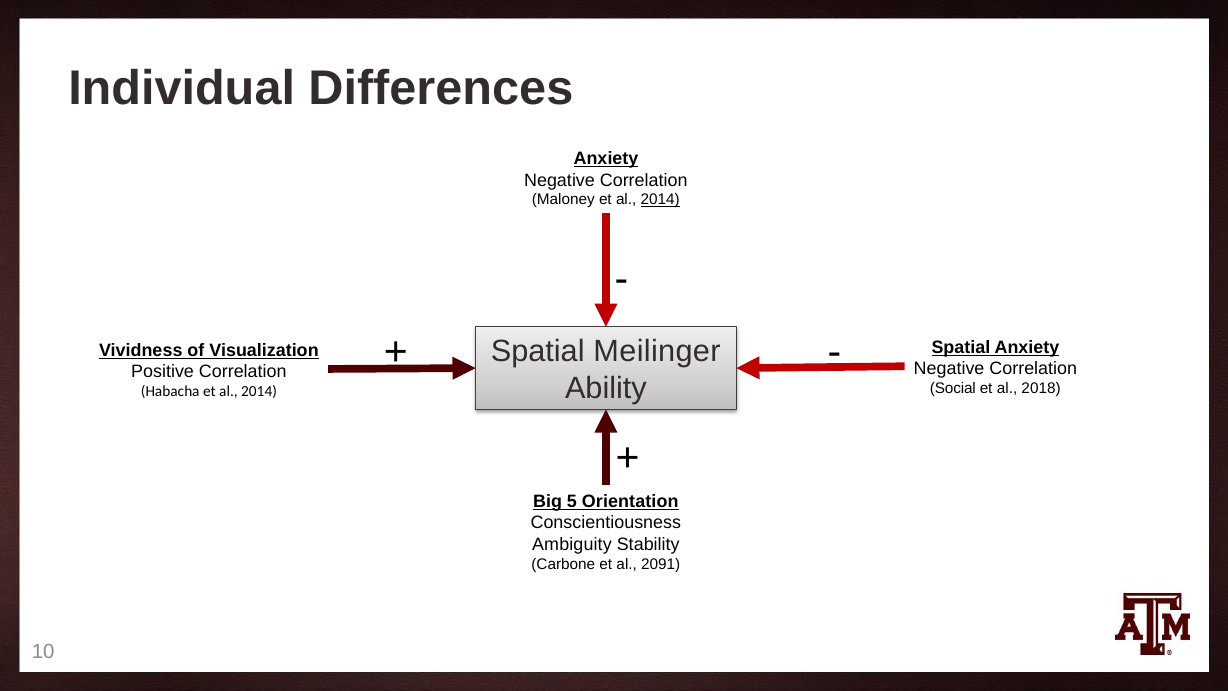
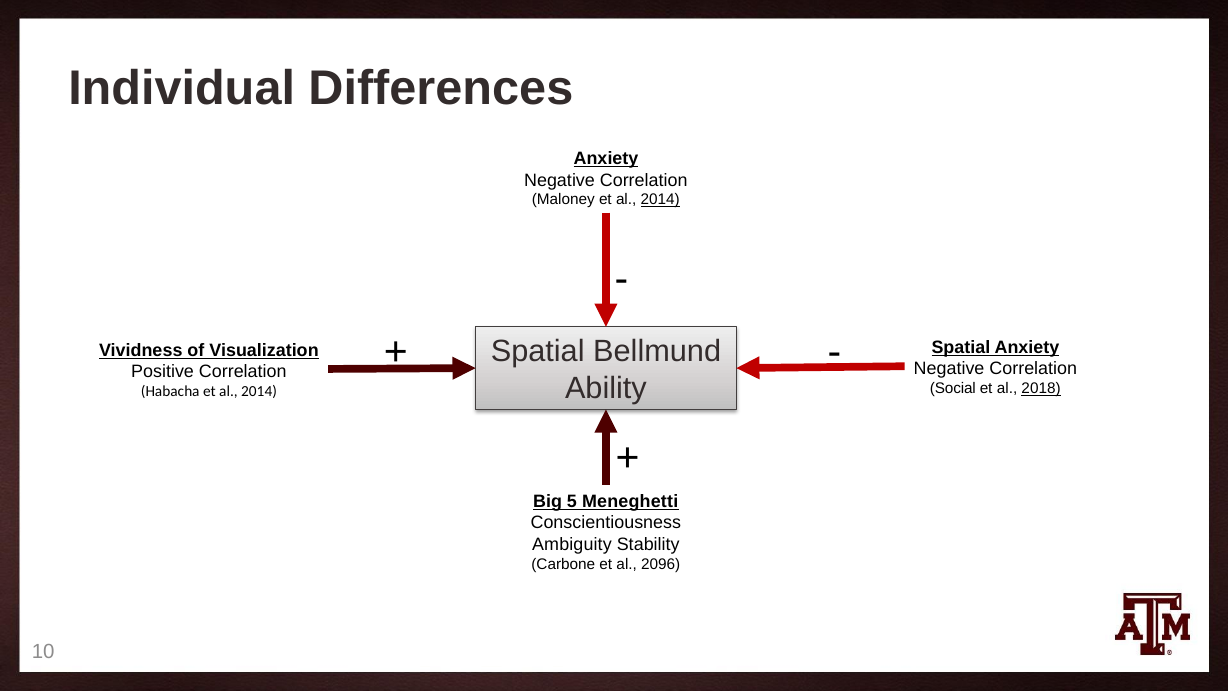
Meilinger: Meilinger -> Bellmund
2018 underline: none -> present
Orientation: Orientation -> Meneghetti
2091: 2091 -> 2096
